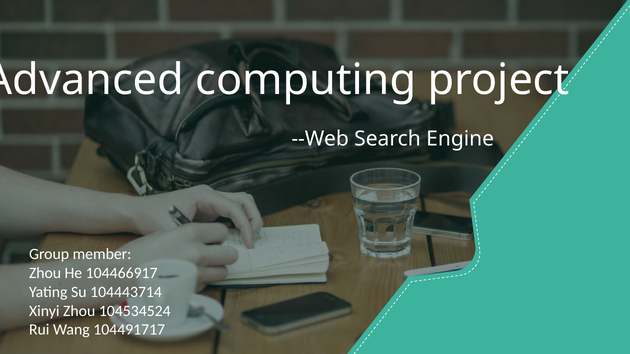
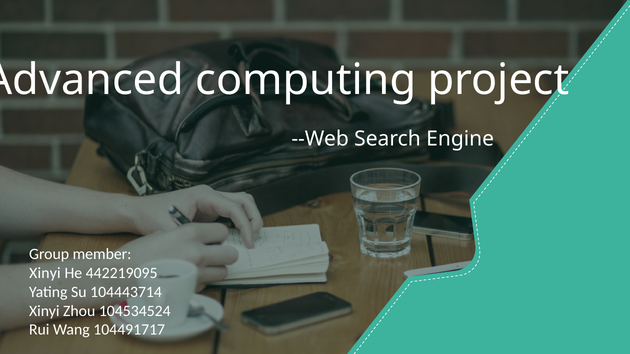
Zhou at (45, 273): Zhou -> Xinyi
104466917: 104466917 -> 442219095
